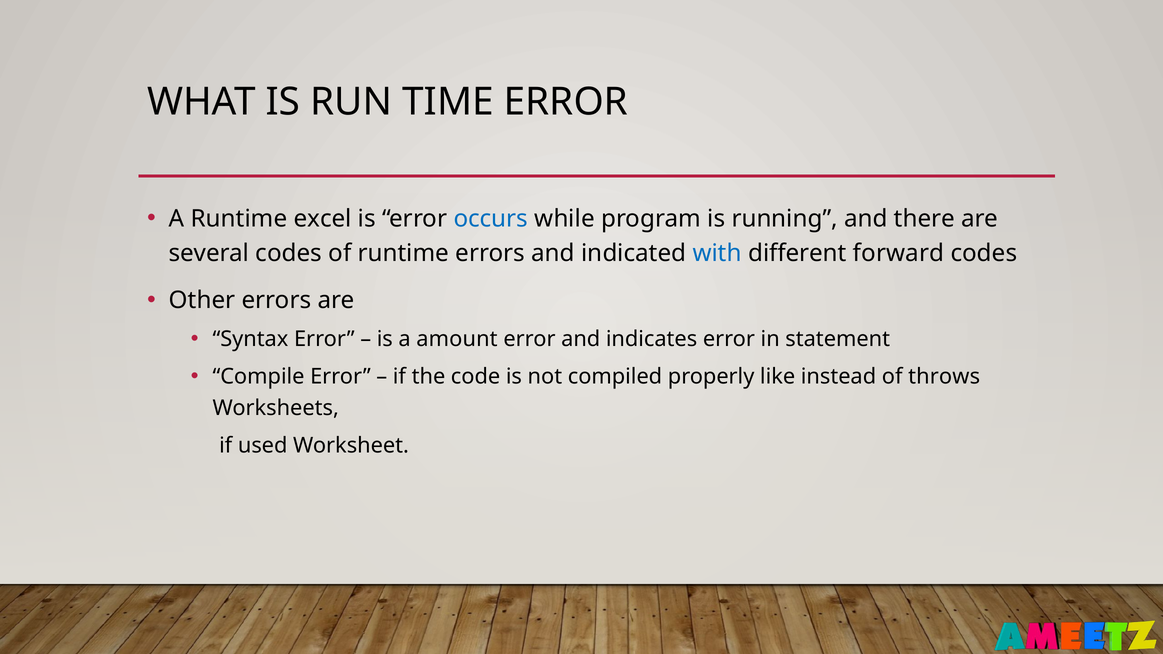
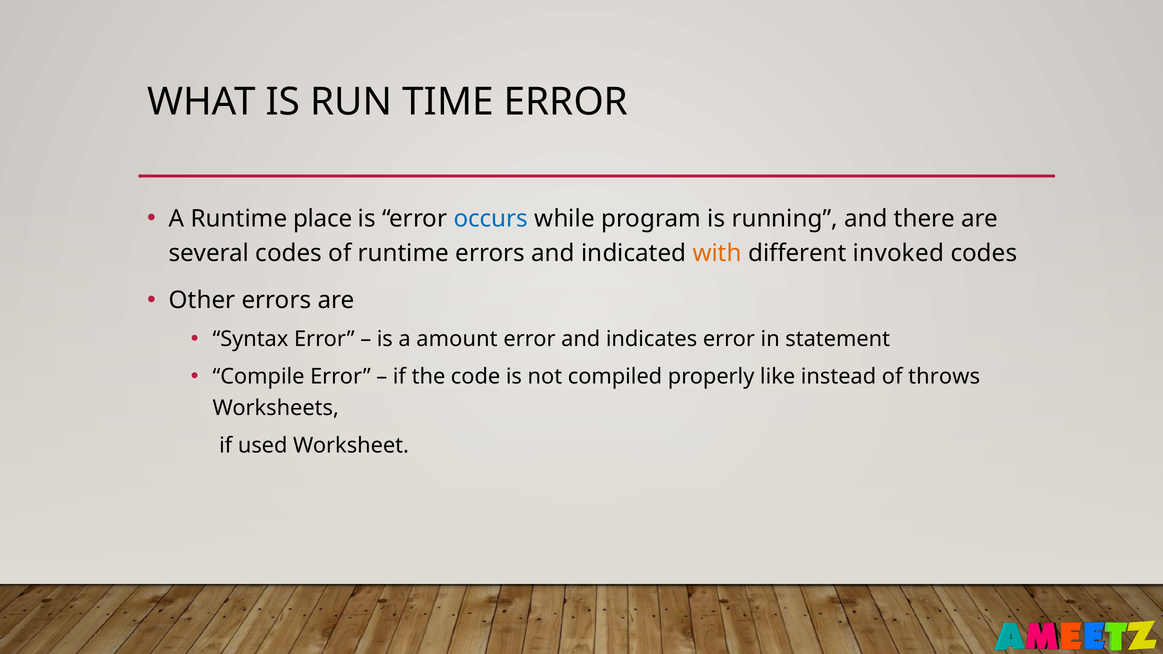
excel: excel -> place
with colour: blue -> orange
forward: forward -> invoked
